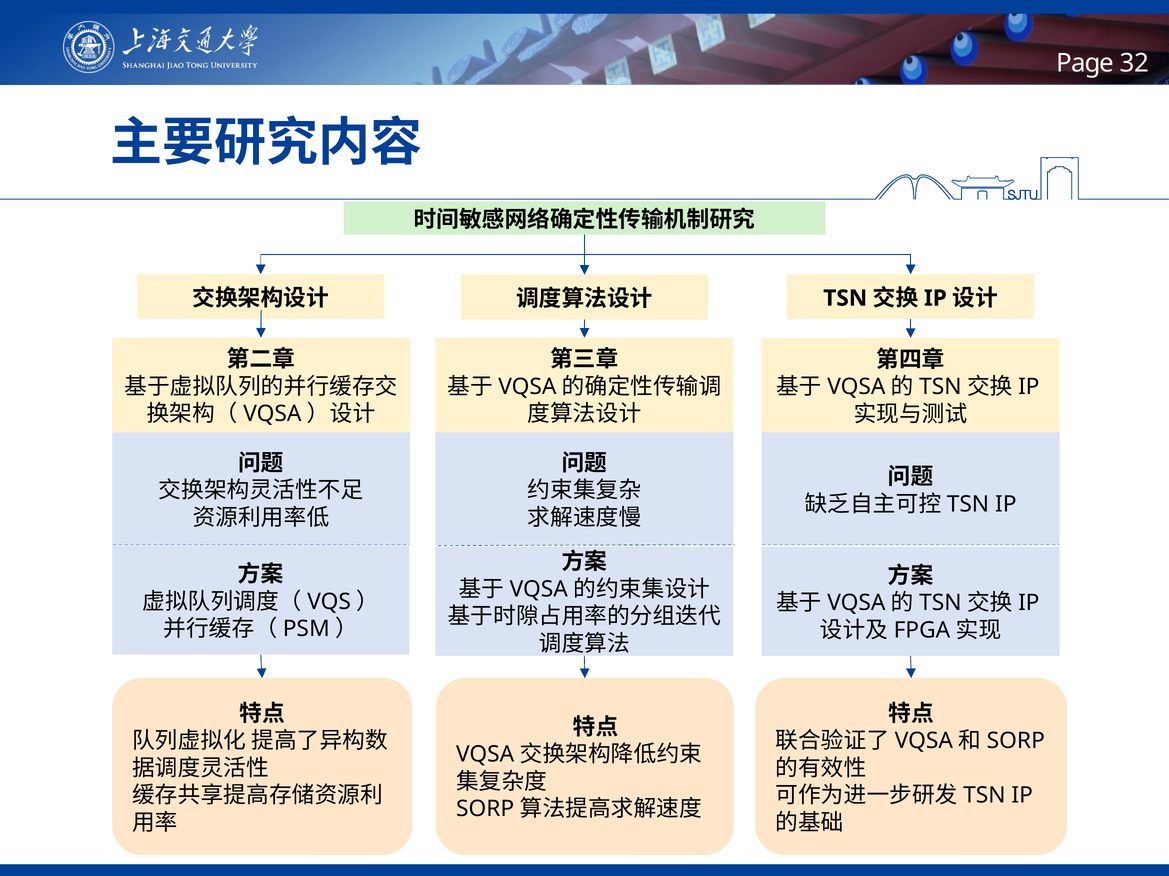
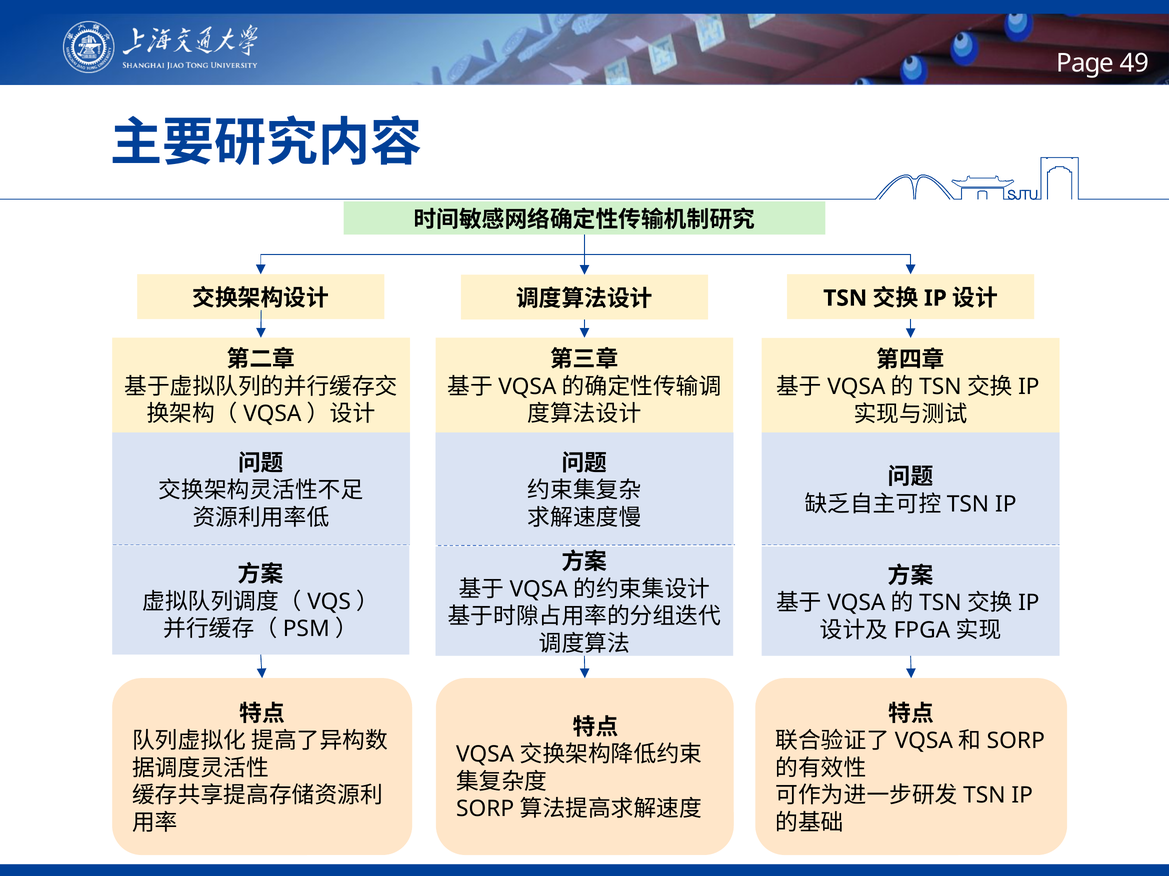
32: 32 -> 49
